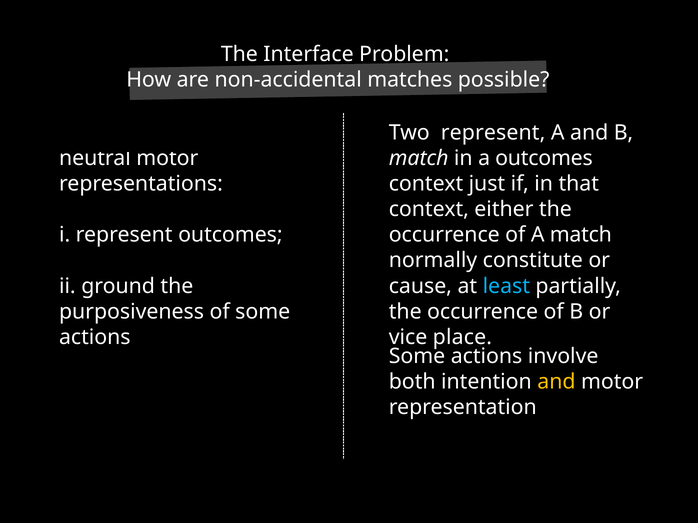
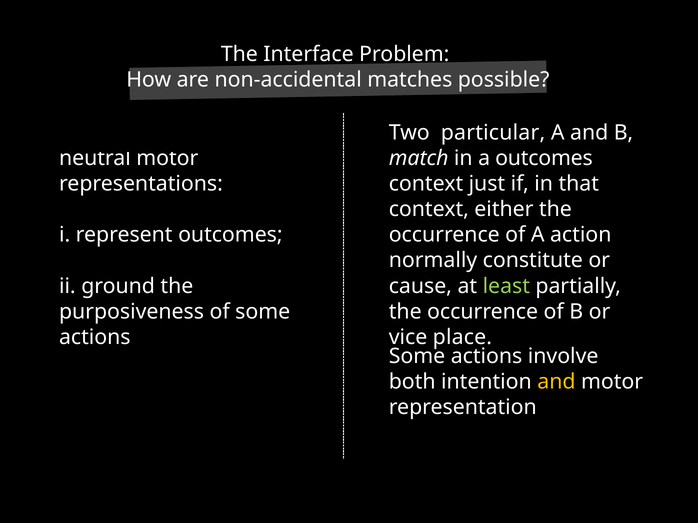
Two represent: represent -> particular
A match: match -> action
least colour: light blue -> light green
